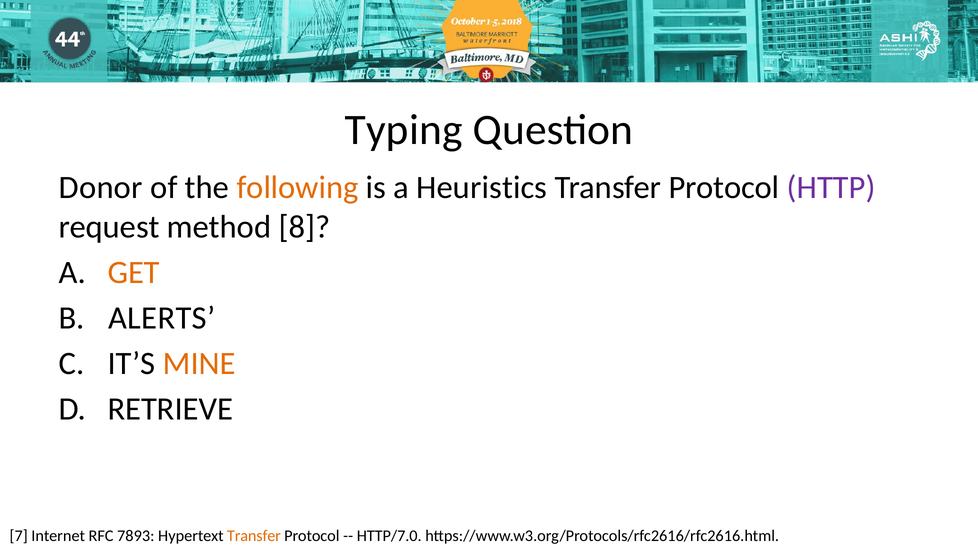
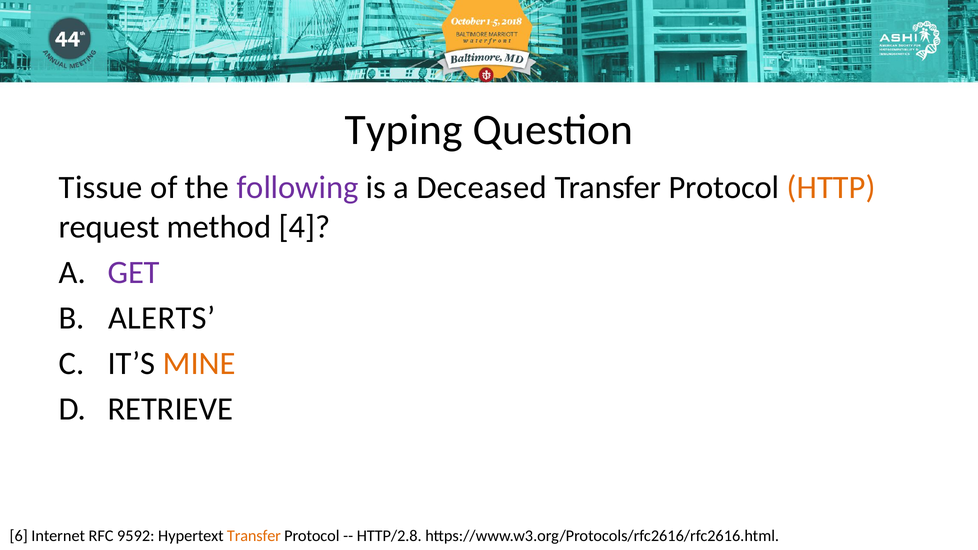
Donor: Donor -> Tissue
following colour: orange -> purple
Heuristics: Heuristics -> Deceased
HTTP colour: purple -> orange
8: 8 -> 4
GET colour: orange -> purple
7: 7 -> 6
7893: 7893 -> 9592
HTTP/7.0: HTTP/7.0 -> HTTP/2.8
